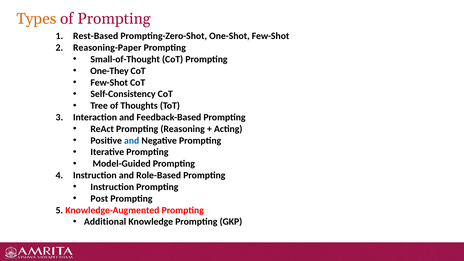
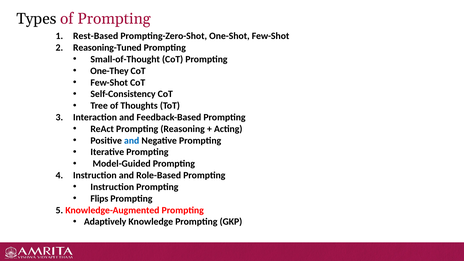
Types colour: orange -> black
Reasoning-Paper: Reasoning-Paper -> Reasoning-Tuned
Post: Post -> Flips
Additional: Additional -> Adaptively
